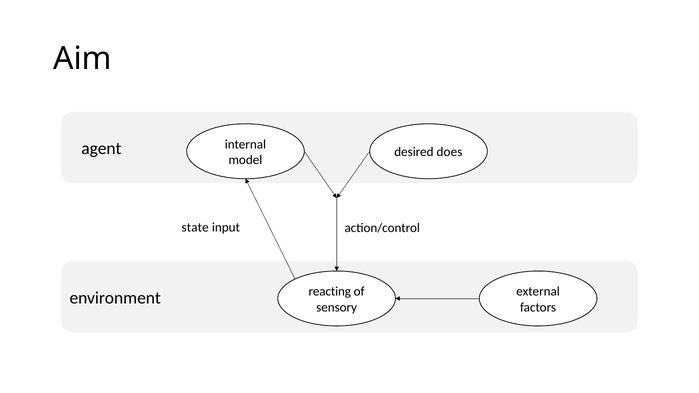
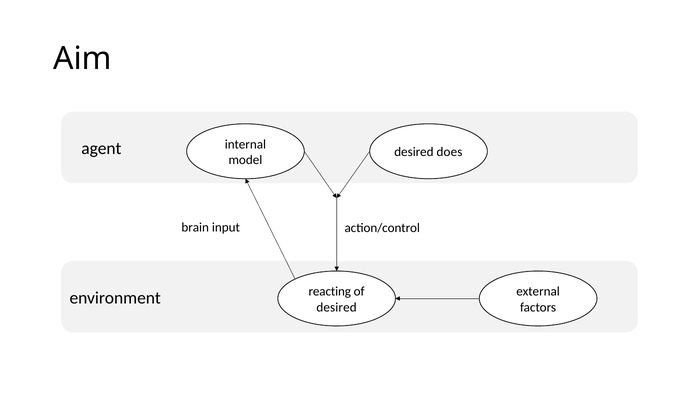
state: state -> brain
sensory at (337, 307): sensory -> desired
